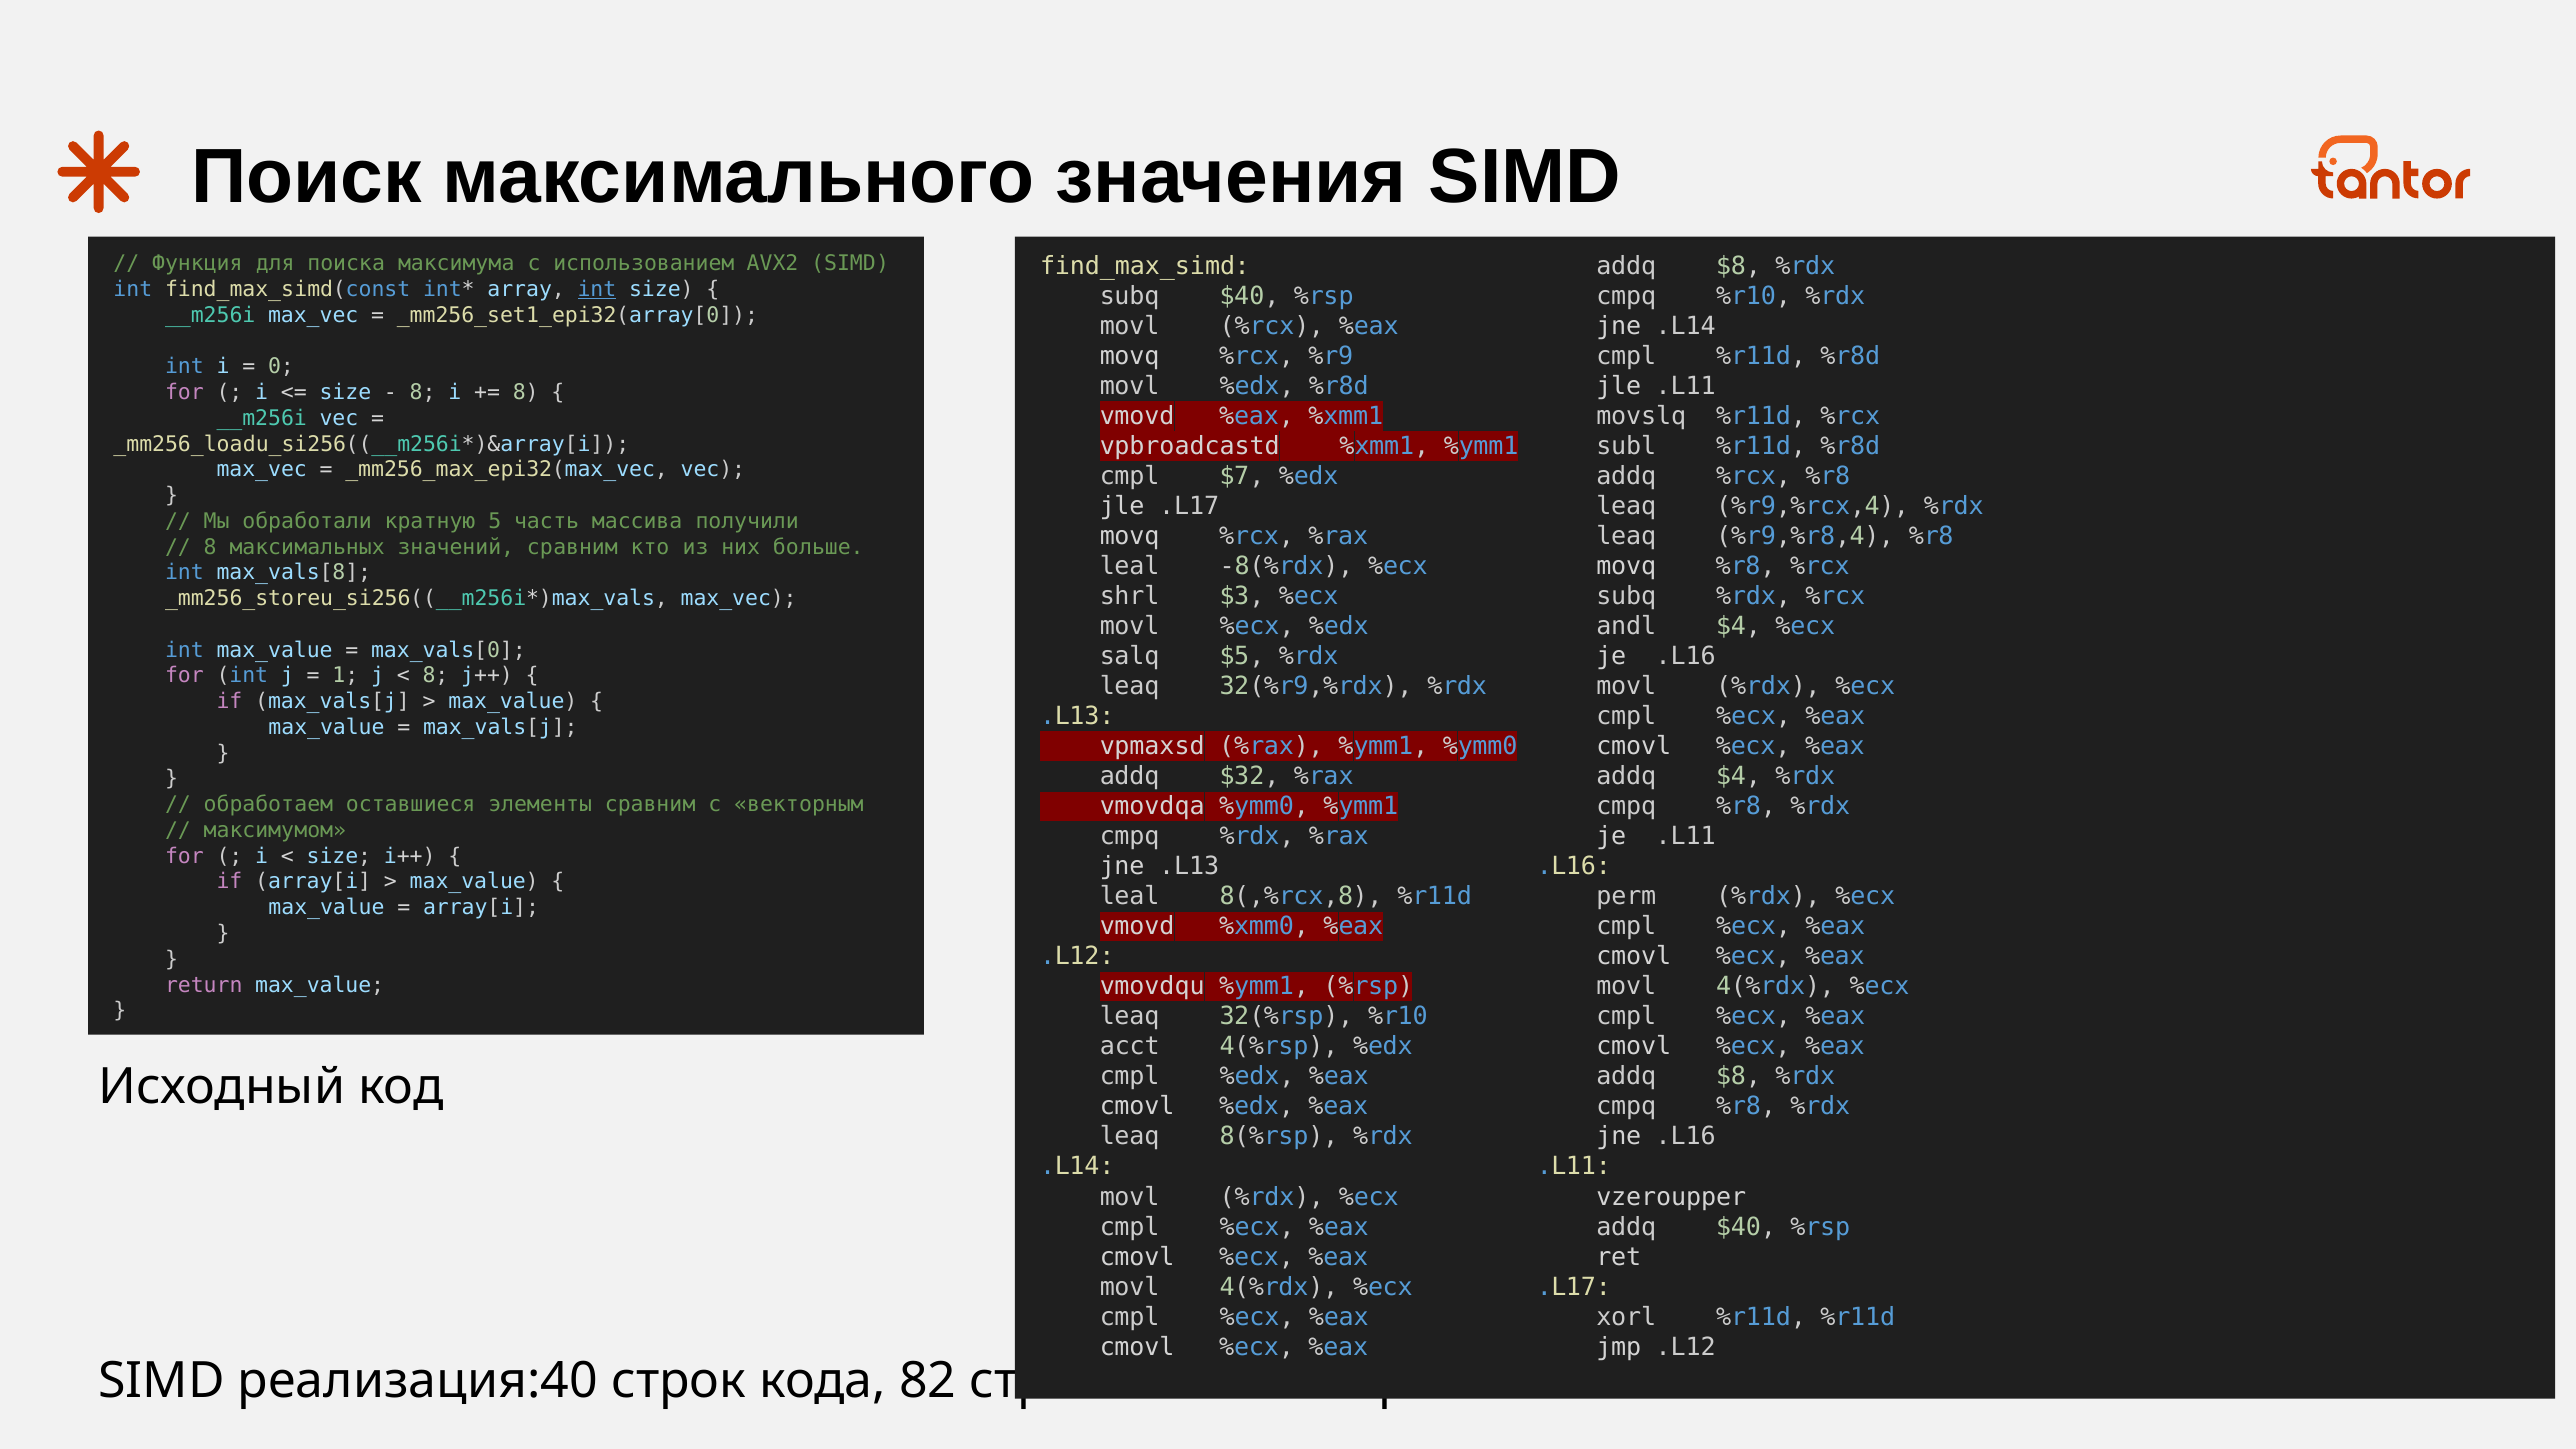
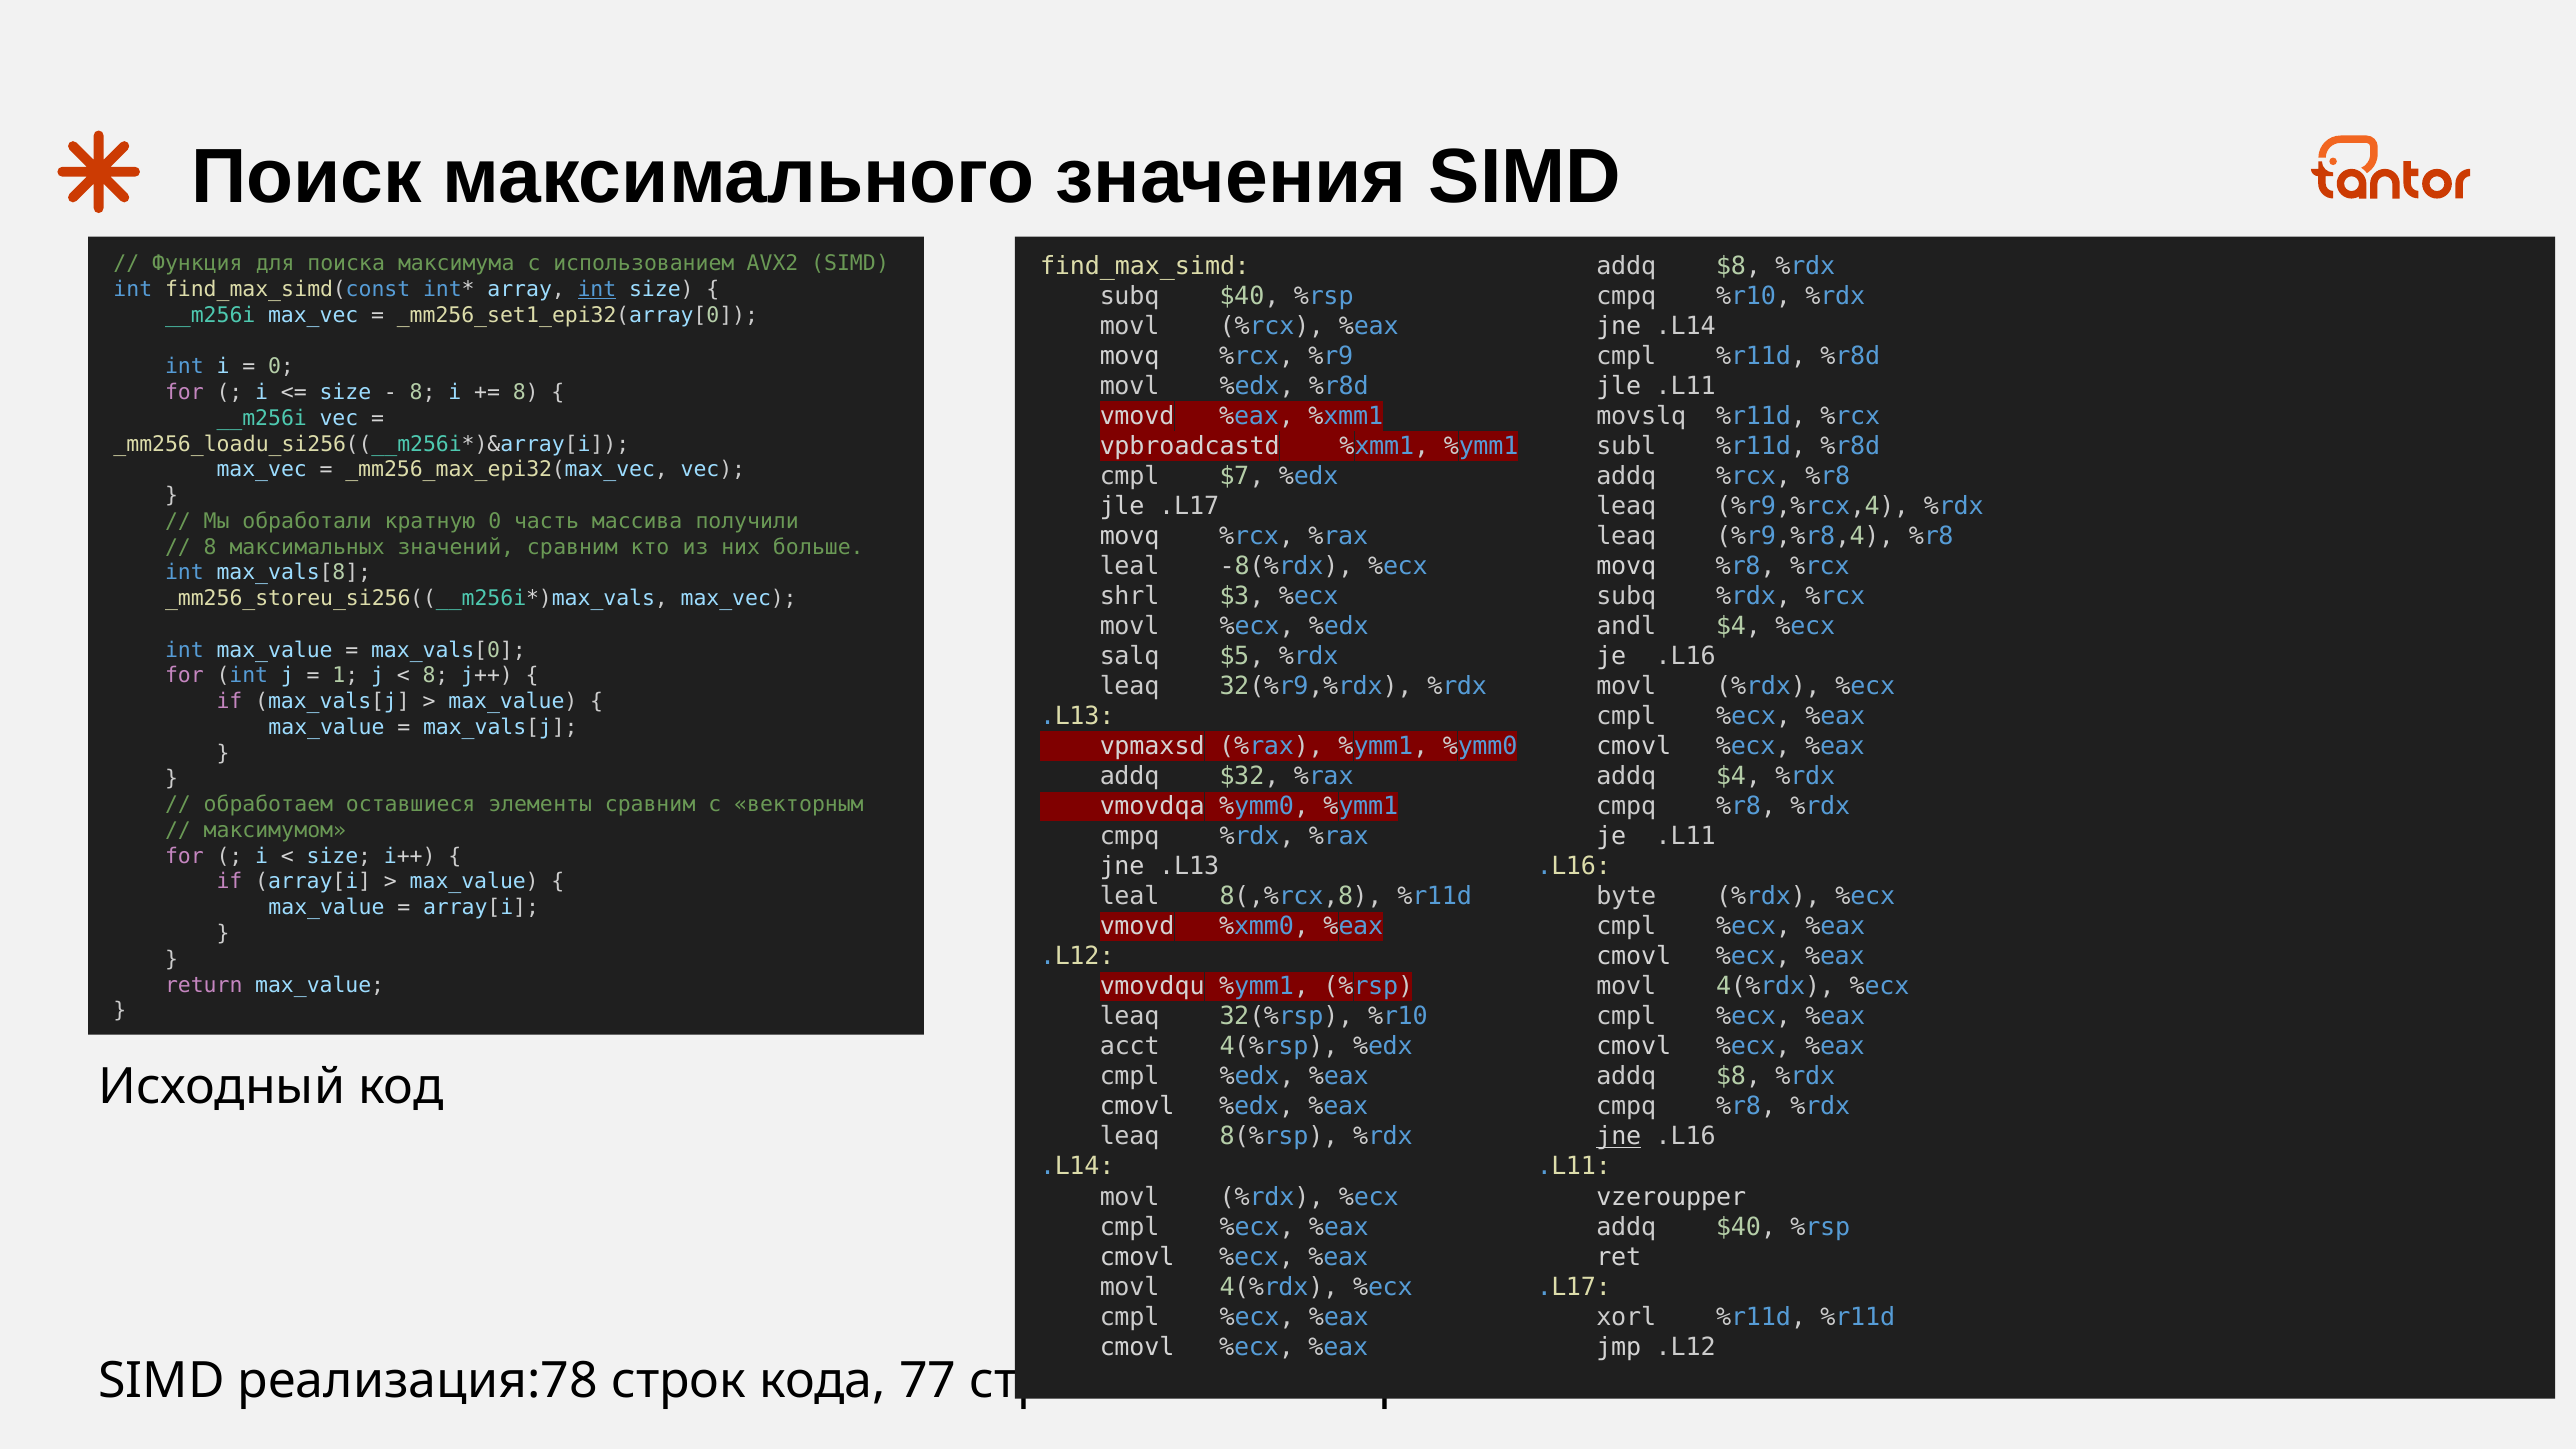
кратную 5: 5 -> 0
perm: perm -> byte
jne at (1619, 1137) underline: none -> present
реализация:40: реализация:40 -> реализация:78
82: 82 -> 77
